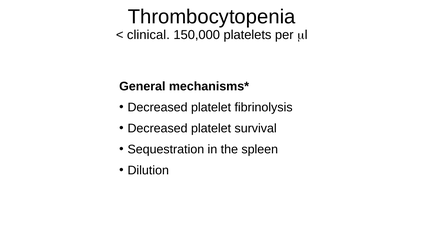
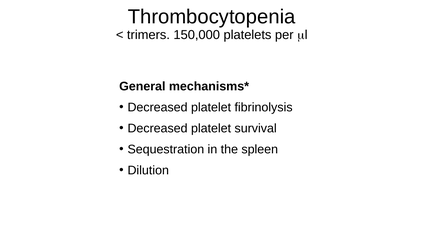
clinical: clinical -> trimers
